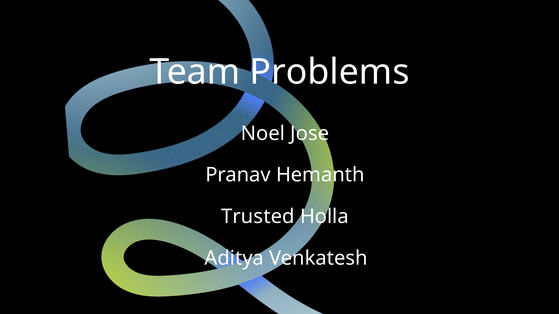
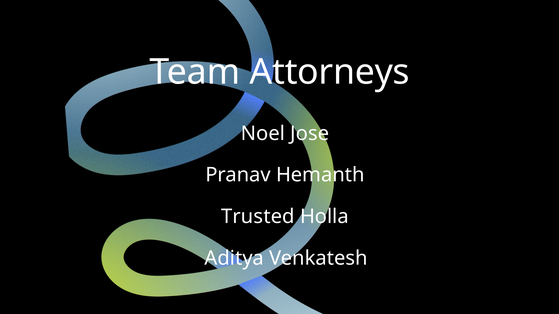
Problems: Problems -> Attorneys
